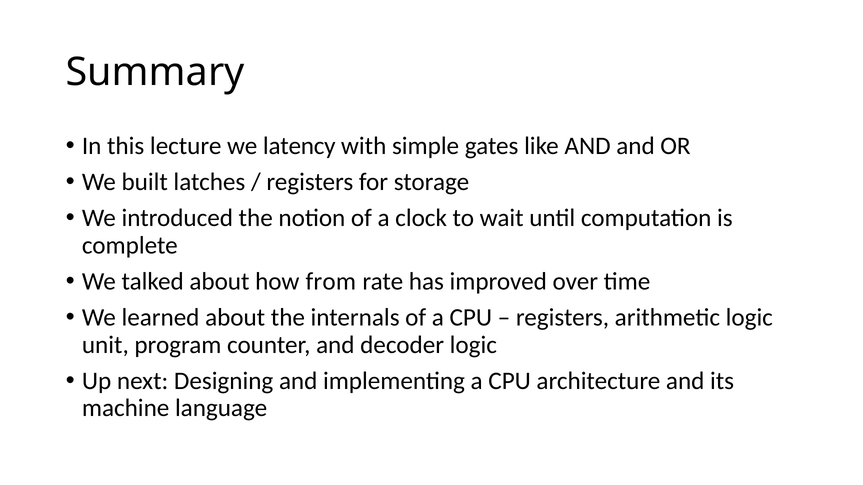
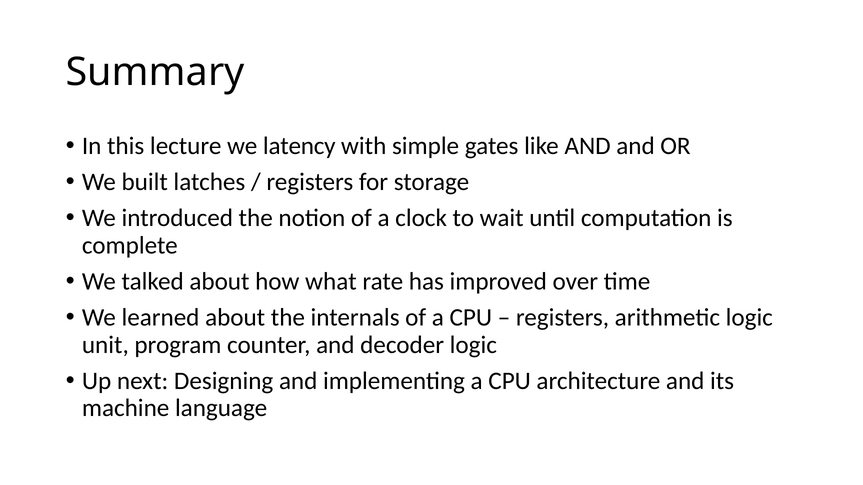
from: from -> what
